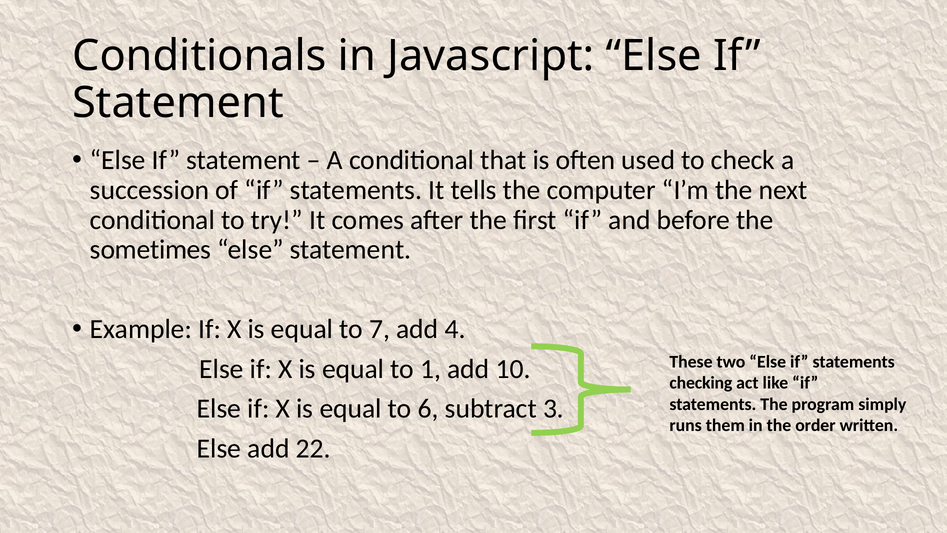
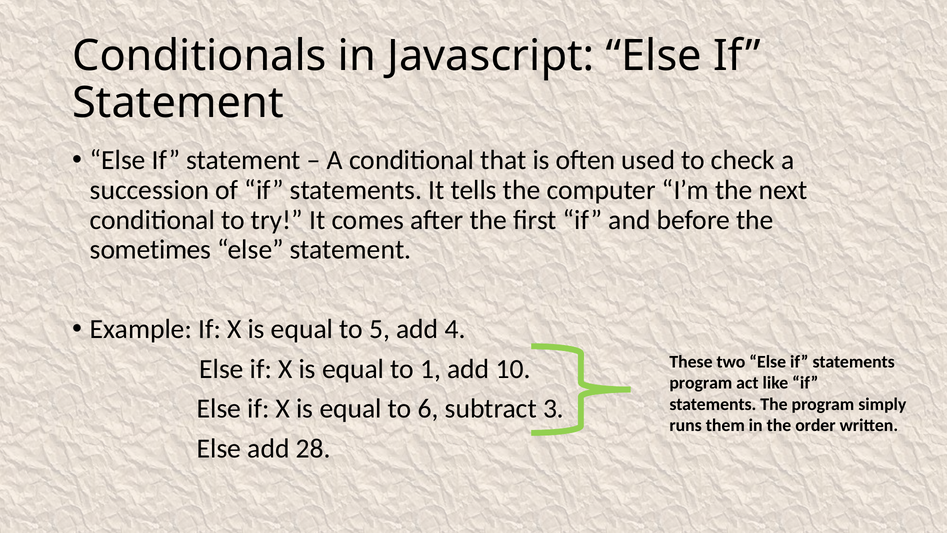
7: 7 -> 5
checking at (701, 383): checking -> program
22: 22 -> 28
